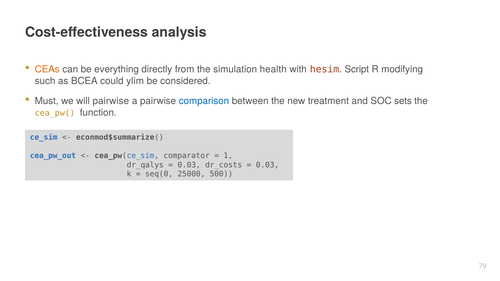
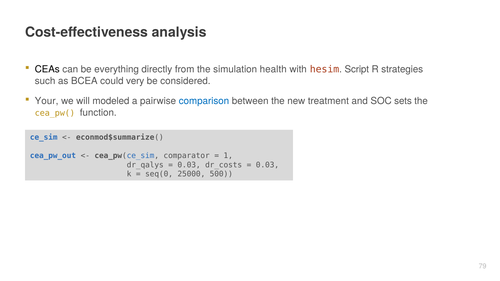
CEAs colour: orange -> black
modifying: modifying -> strategies
ylim: ylim -> very
Must: Must -> Your
will pairwise: pairwise -> modeled
